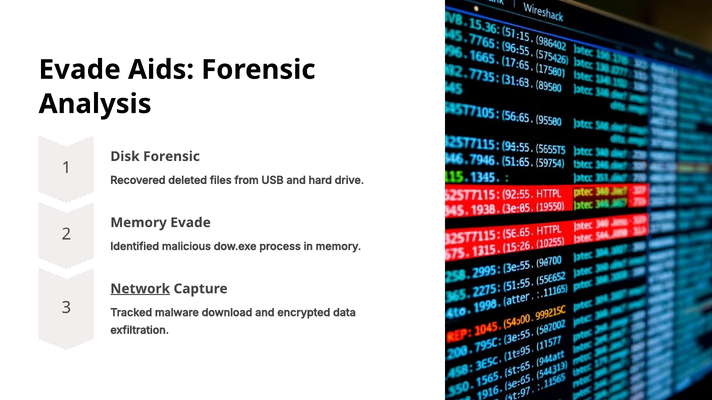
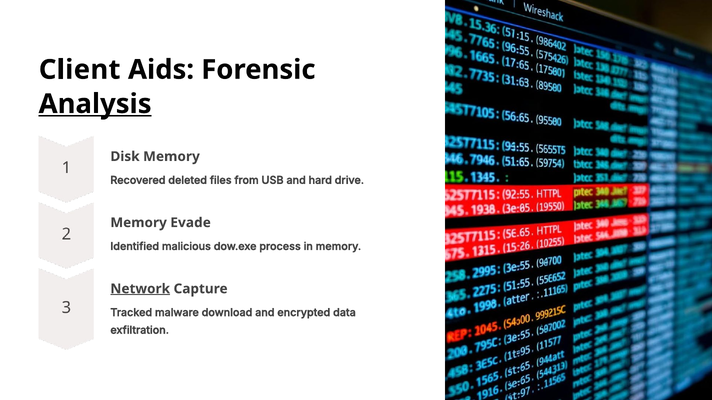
Evade at (80, 70): Evade -> Client
Analysis underline: none -> present
Disk Forensic: Forensic -> Memory
